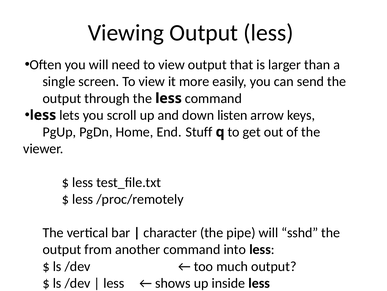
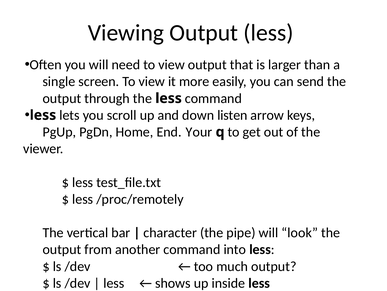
Stuff: Stuff -> Your
sshd: sshd -> look
